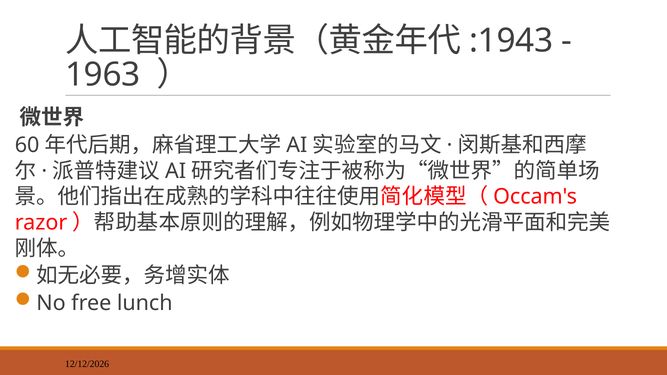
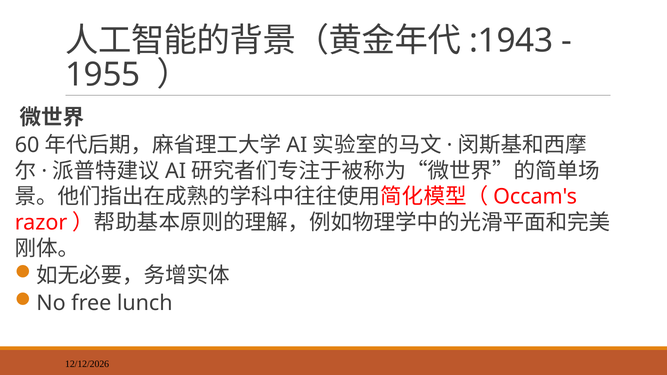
1963: 1963 -> 1955
